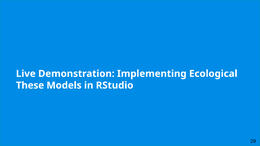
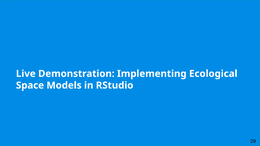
These: These -> Space
